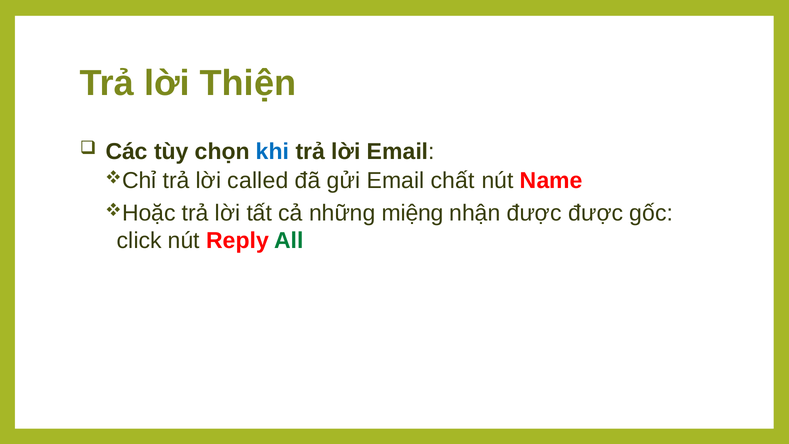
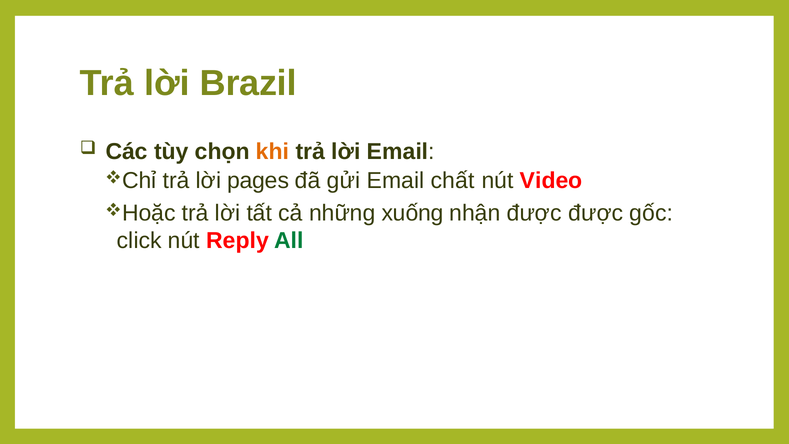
Thiện: Thiện -> Brazil
khi colour: blue -> orange
called: called -> pages
Name: Name -> Video
miệng: miệng -> xuống
